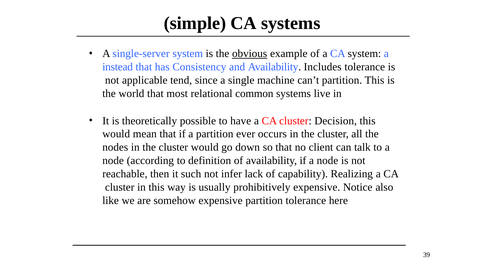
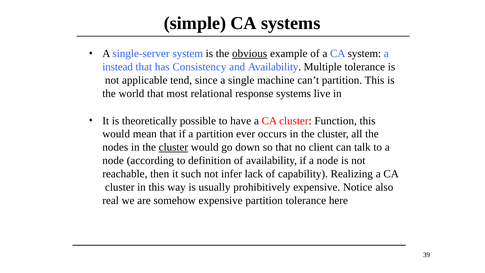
Includes: Includes -> Multiple
common: common -> response
Decision: Decision -> Function
cluster at (173, 147) underline: none -> present
like: like -> real
